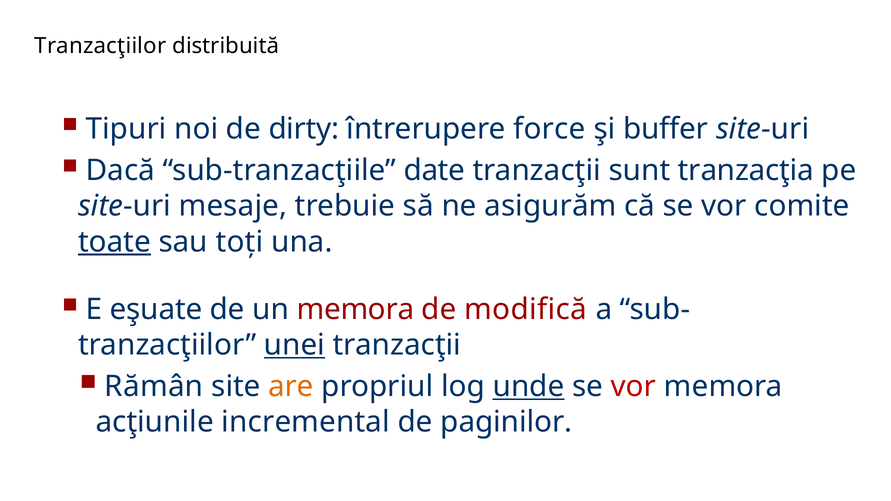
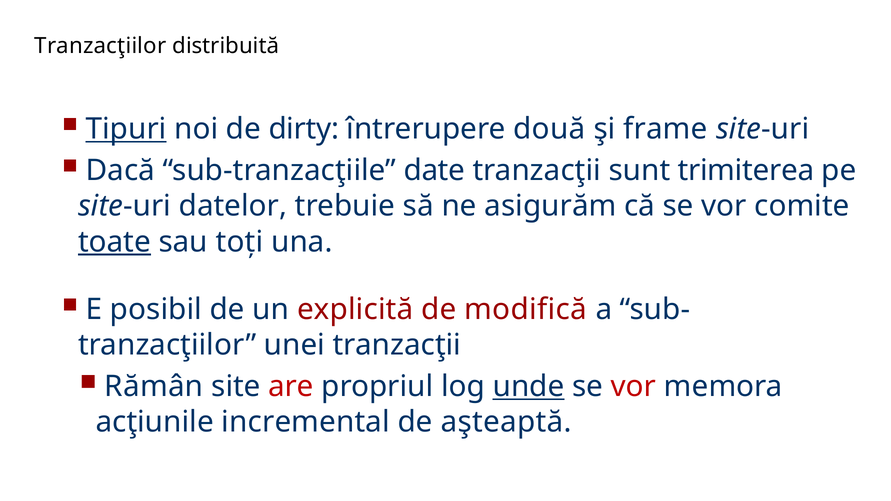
Tipuri underline: none -> present
force: force -> două
buffer: buffer -> frame
tranzacţia: tranzacţia -> trimiterea
mesaje: mesaje -> datelor
eşuate: eşuate -> posibil
un memora: memora -> explicită
unei underline: present -> none
are colour: orange -> red
paginilor: paginilor -> aşteaptă
